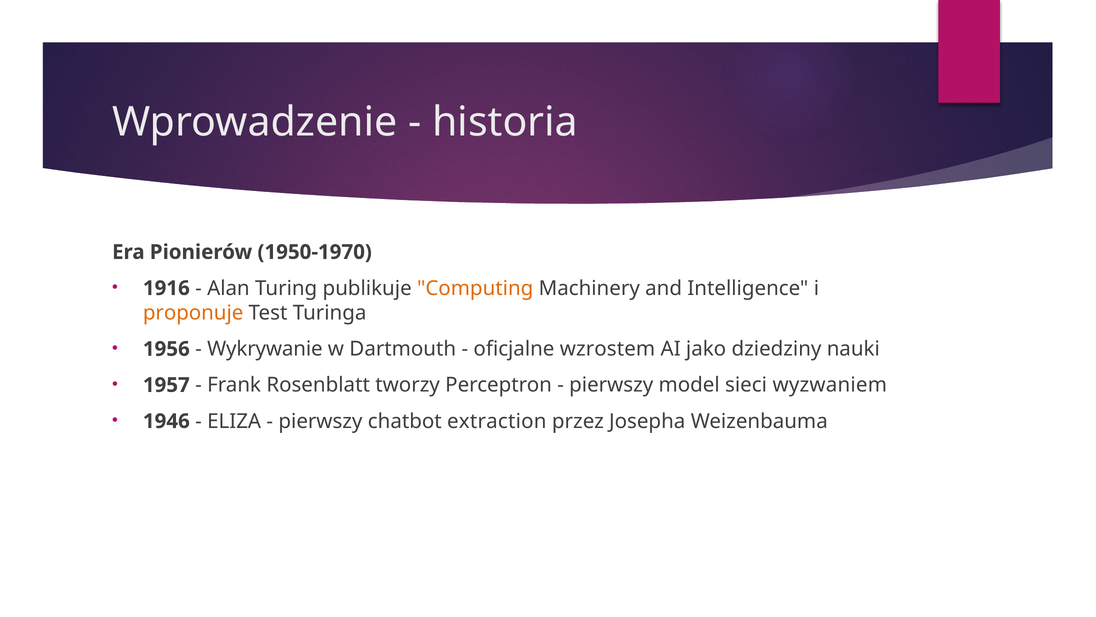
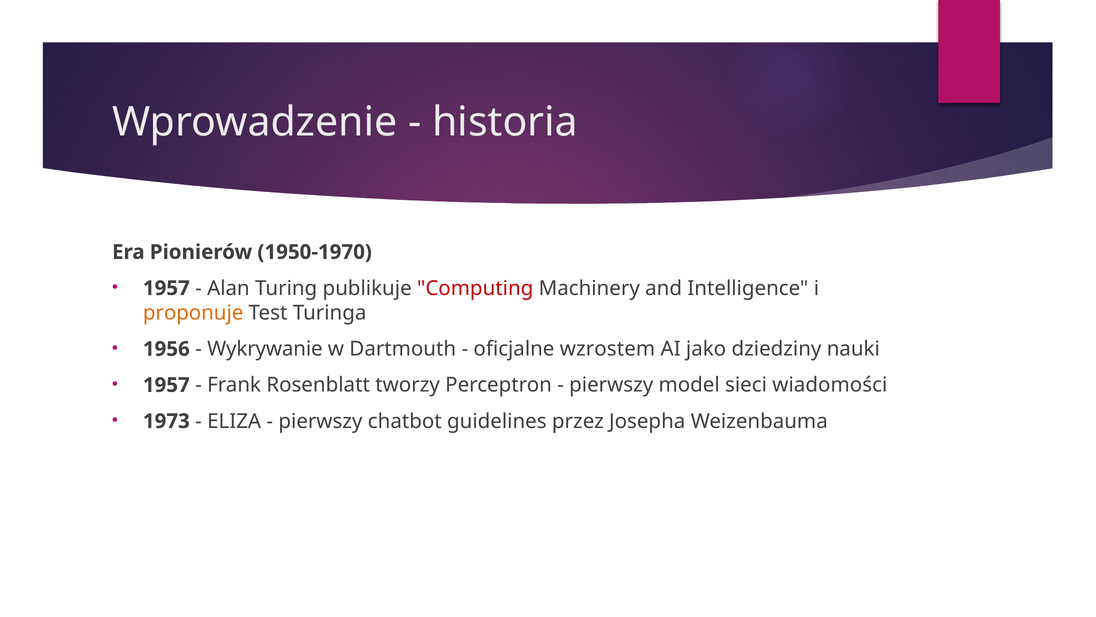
1916 at (166, 288): 1916 -> 1957
Computing colour: orange -> red
wyzwaniem: wyzwaniem -> wiadomości
1946: 1946 -> 1973
extraction: extraction -> guidelines
